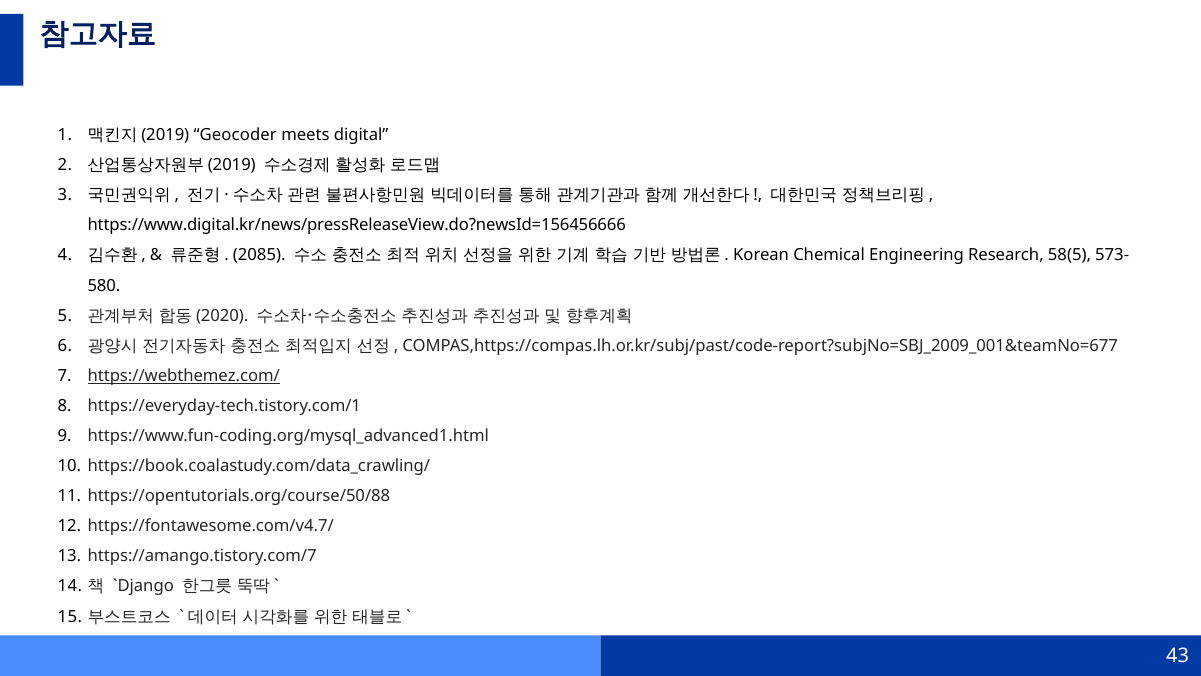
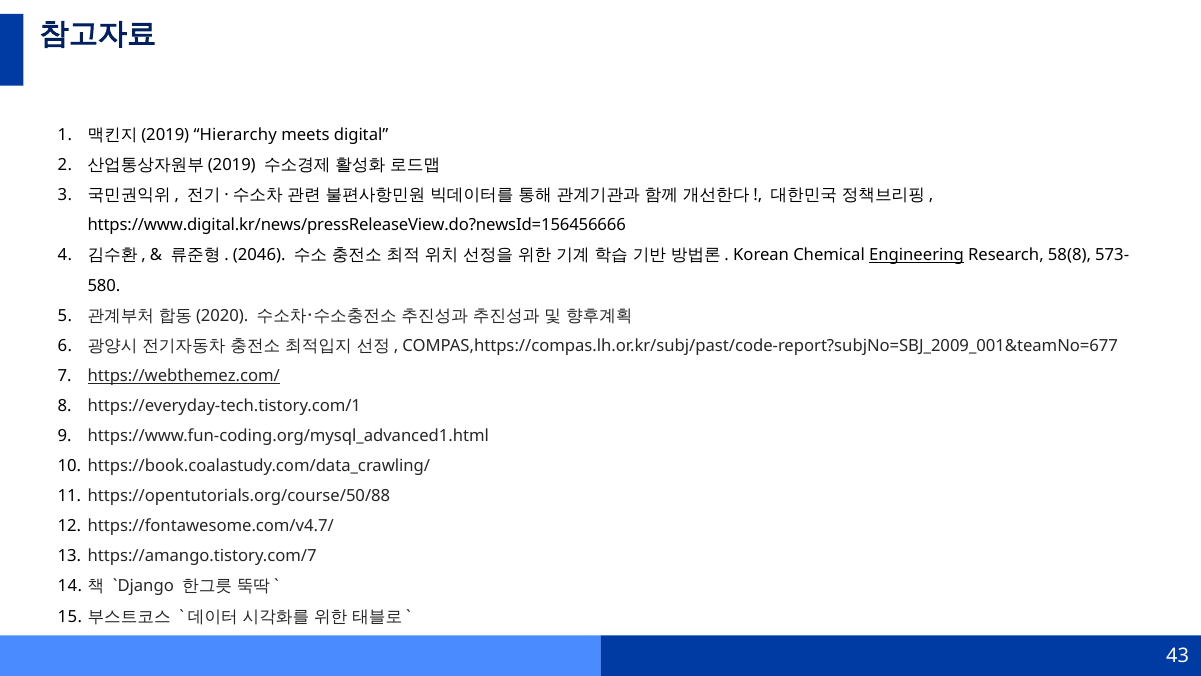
Geocoder: Geocoder -> Hierarchy
2085: 2085 -> 2046
Engineering underline: none -> present
58(5: 58(5 -> 58(8
